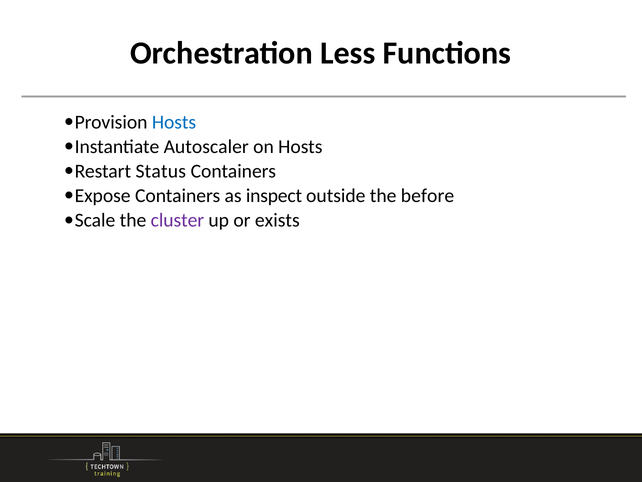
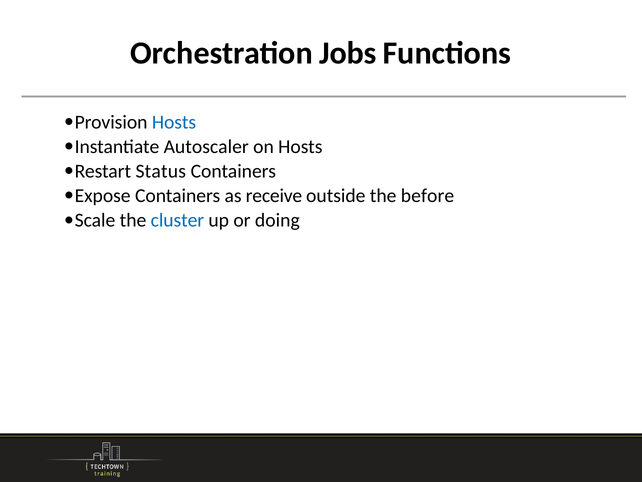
Less: Less -> Jobs
inspect: inspect -> receive
cluster colour: purple -> blue
exists: exists -> doing
